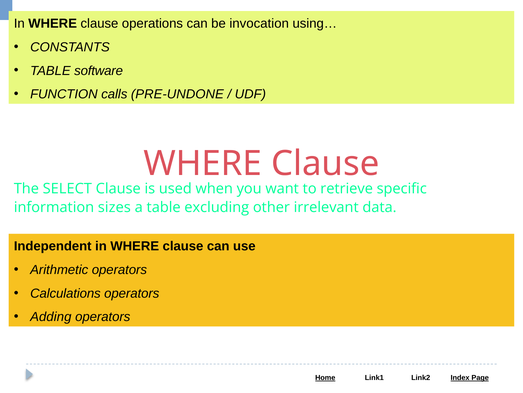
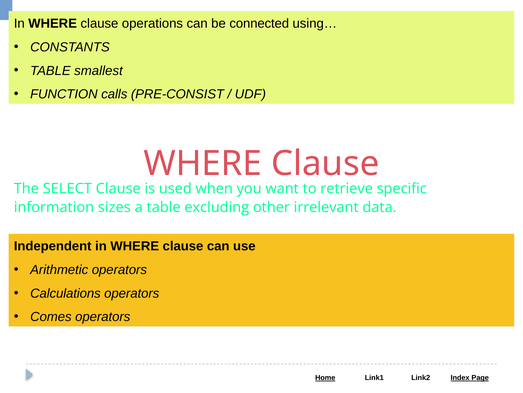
invocation: invocation -> connected
software: software -> smallest
PRE-UNDONE: PRE-UNDONE -> PRE-CONSIST
Adding: Adding -> Comes
